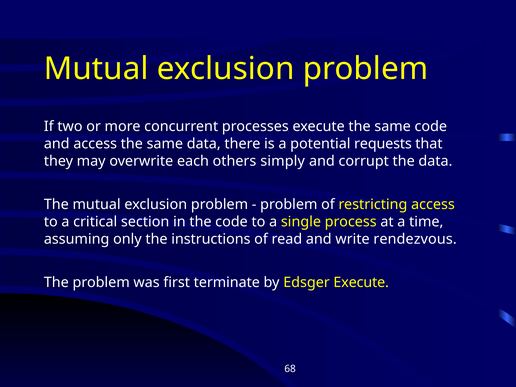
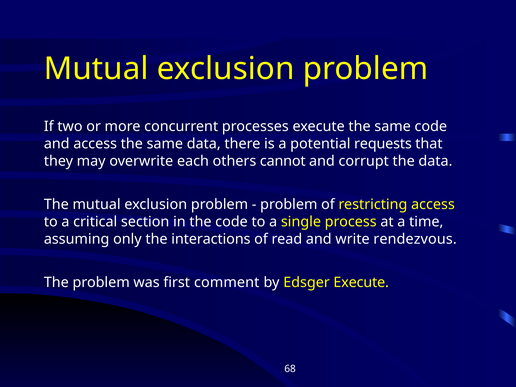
simply: simply -> cannot
instructions: instructions -> interactions
terminate: terminate -> comment
